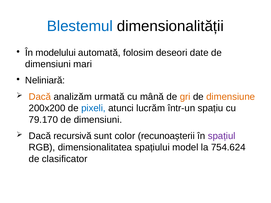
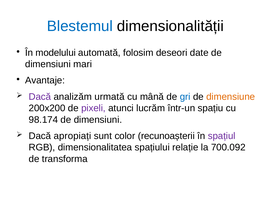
Neliniară: Neliniară -> Avantaje
Dacă at (40, 97) colour: orange -> purple
gri colour: orange -> blue
pixeli colour: blue -> purple
79.170: 79.170 -> 98.174
recursivă: recursivă -> apropiați
model: model -> relație
754.624: 754.624 -> 700.092
clasificator: clasificator -> transforma
